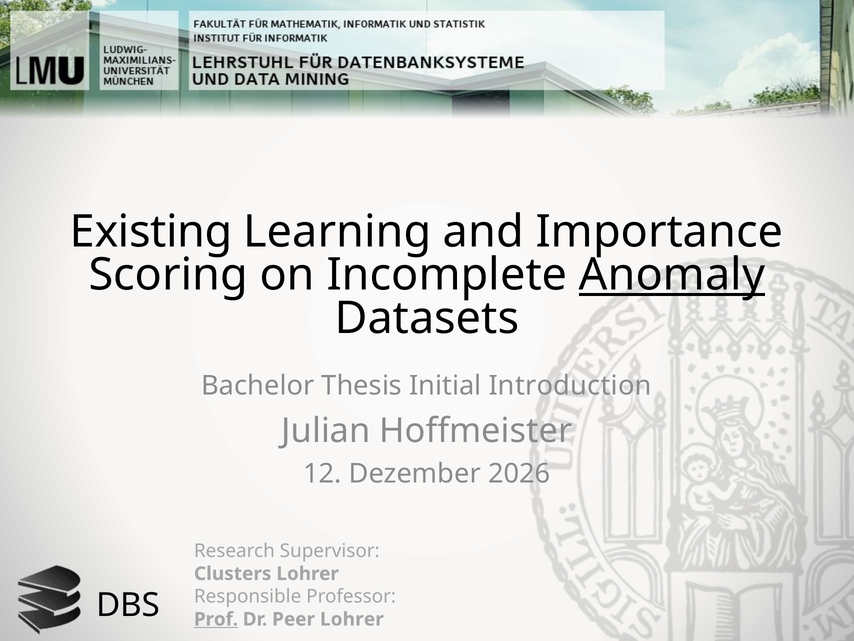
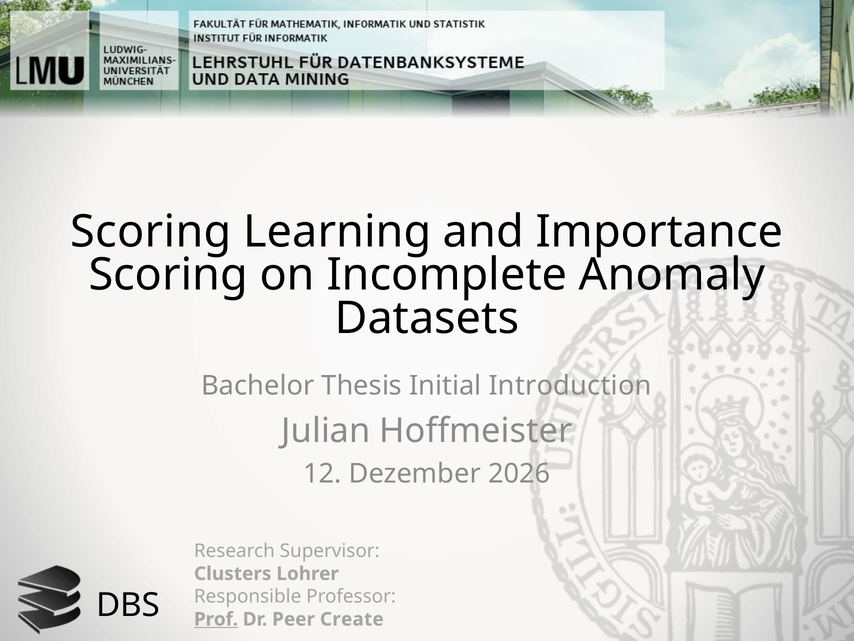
Existing at (151, 232): Existing -> Scoring
Anomaly underline: present -> none
Peer Lohrer: Lohrer -> Create
